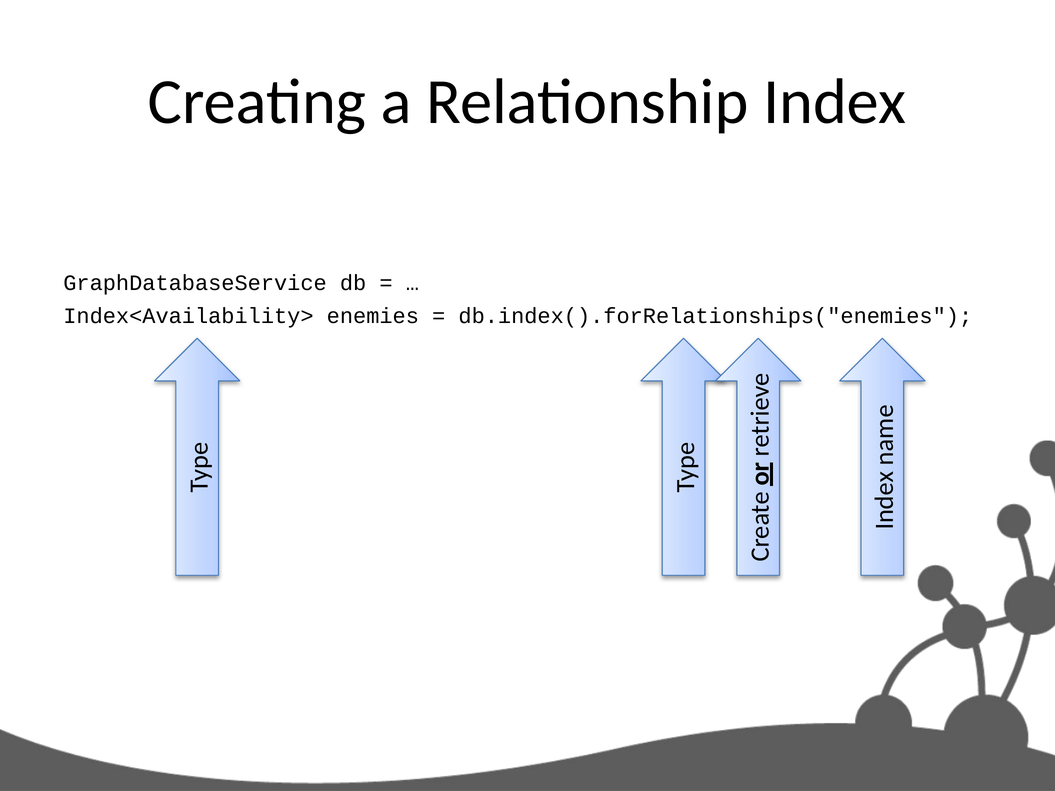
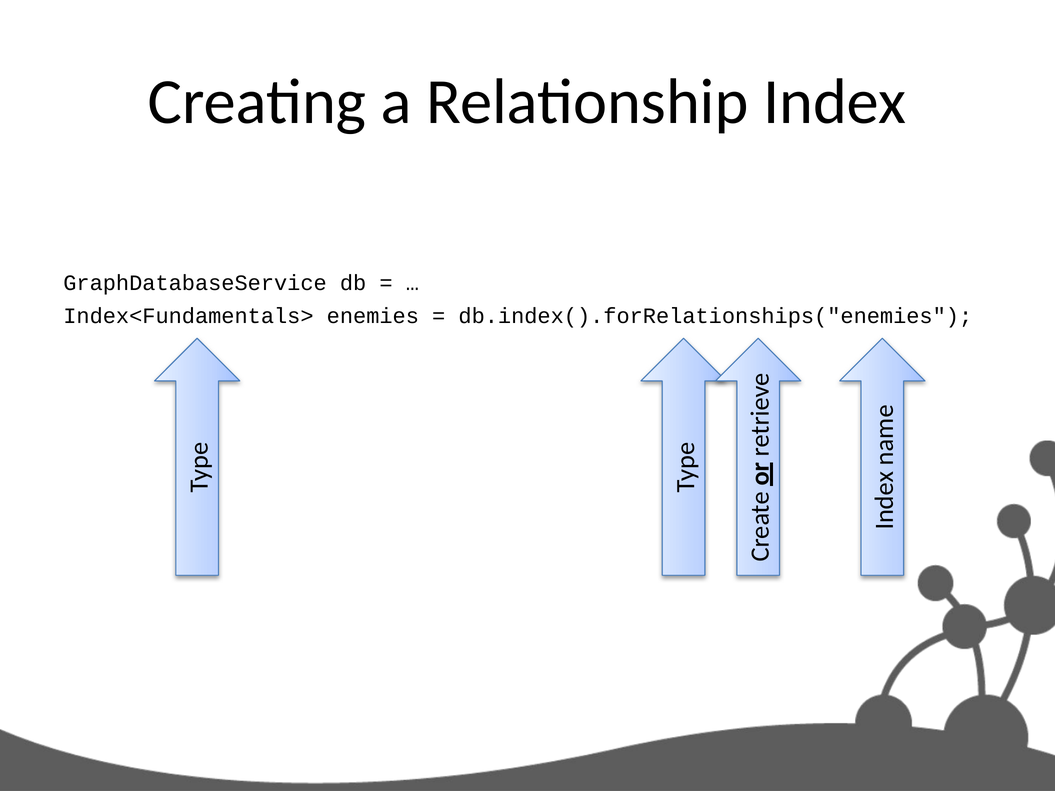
Index<Availability>: Index<Availability> -> Index<Fundamentals>
